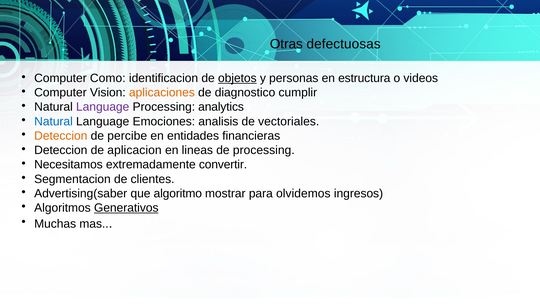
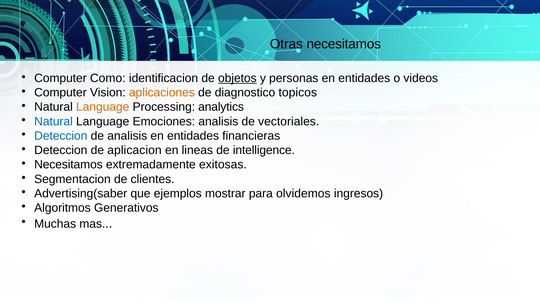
Otras defectuosas: defectuosas -> necesitamos
personas en estructura: estructura -> entidades
cumplir: cumplir -> topicos
Language at (103, 107) colour: purple -> orange
Deteccion at (61, 136) colour: orange -> blue
de percibe: percibe -> analisis
de processing: processing -> intelligence
convertir: convertir -> exitosas
algoritmo: algoritmo -> ejemplos
Generativos underline: present -> none
